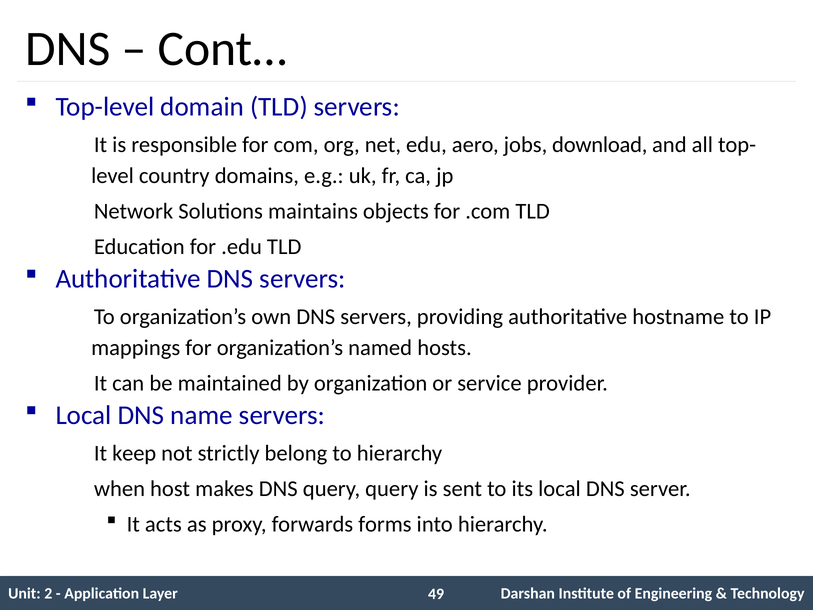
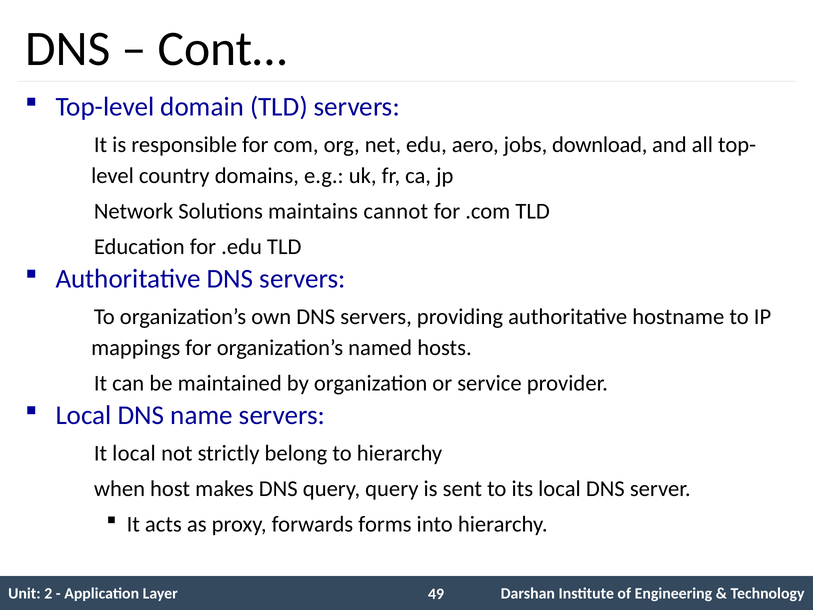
objects: objects -> cannot
keep at (134, 453): keep -> local
